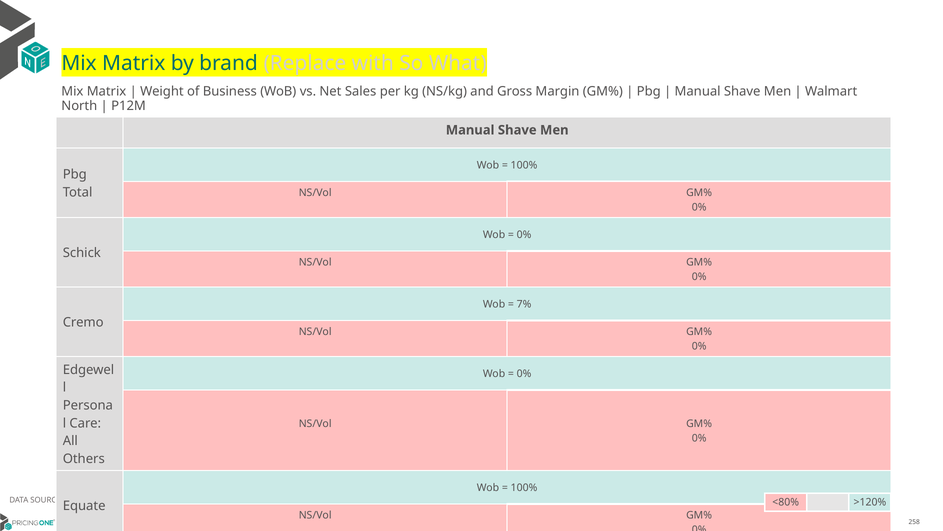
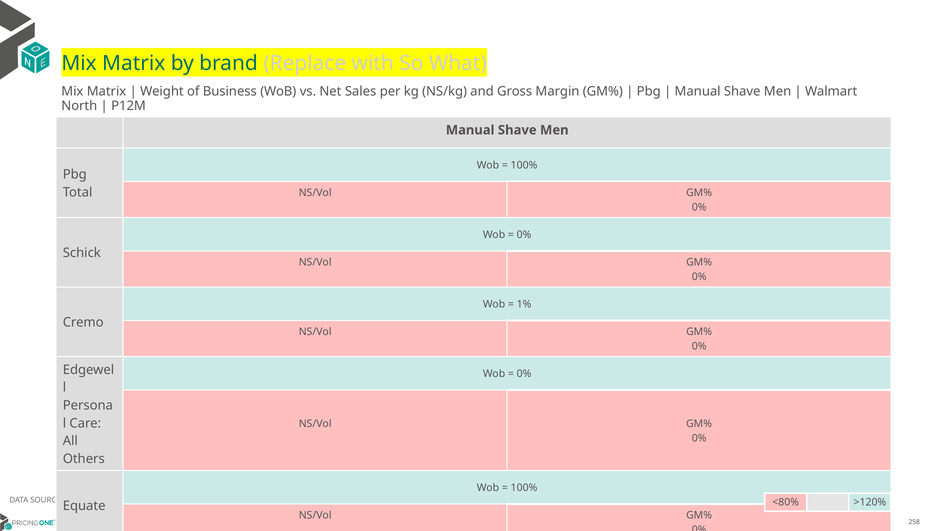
7%: 7% -> 1%
